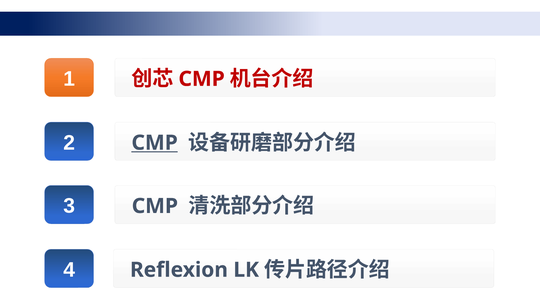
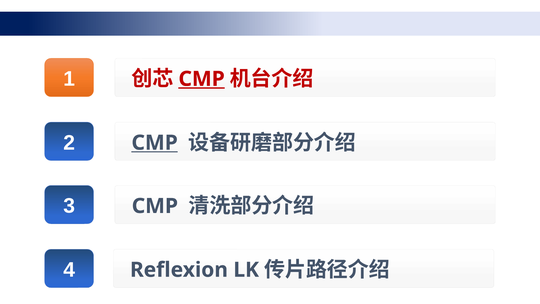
CMP at (202, 79) underline: none -> present
